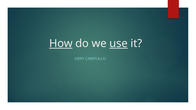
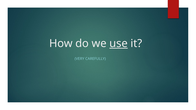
How underline: present -> none
